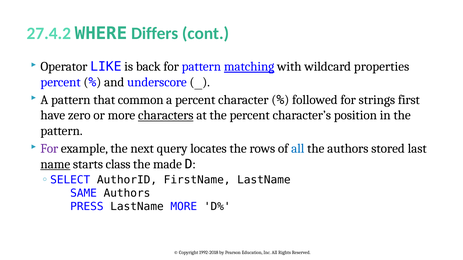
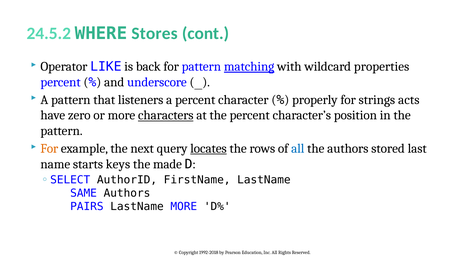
27.4.2: 27.4.2 -> 24.5.2
Differs: Differs -> Stores
common: common -> listeners
followed: followed -> properly
first: first -> acts
For at (49, 149) colour: purple -> orange
locates underline: none -> present
name underline: present -> none
class: class -> keys
PRESS: PRESS -> PAIRS
